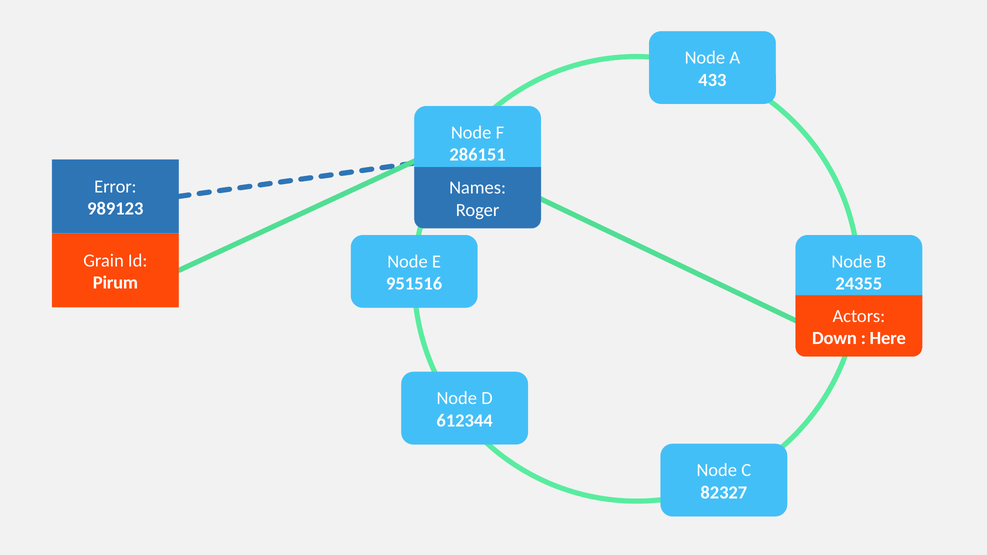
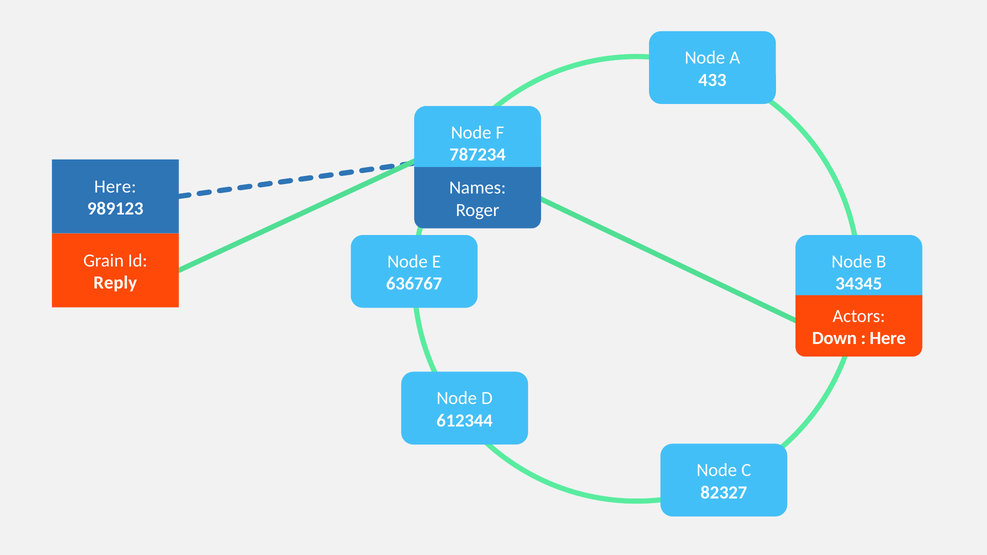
286151: 286151 -> 787234
Error at (115, 187): Error -> Here
Pirum: Pirum -> Reply
951516: 951516 -> 636767
24355: 24355 -> 34345
